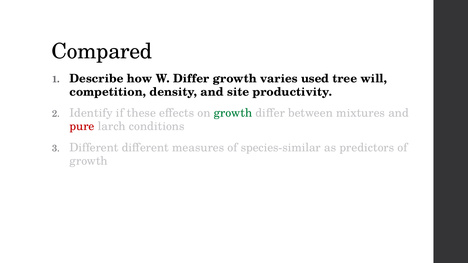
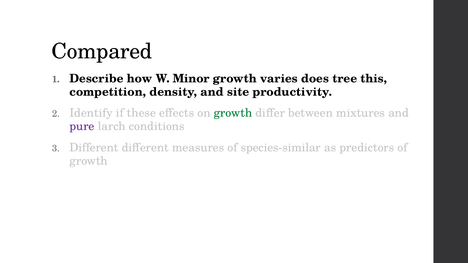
W Differ: Differ -> Minor
used: used -> does
will: will -> this
pure colour: red -> purple
